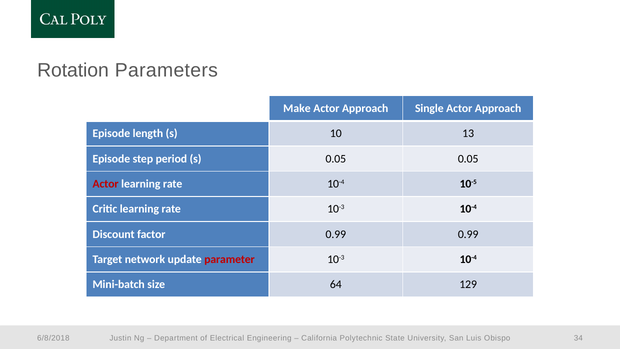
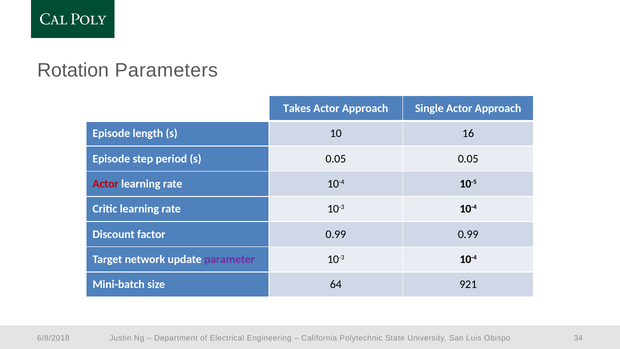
Make: Make -> Takes
13: 13 -> 16
parameter colour: red -> purple
129: 129 -> 921
